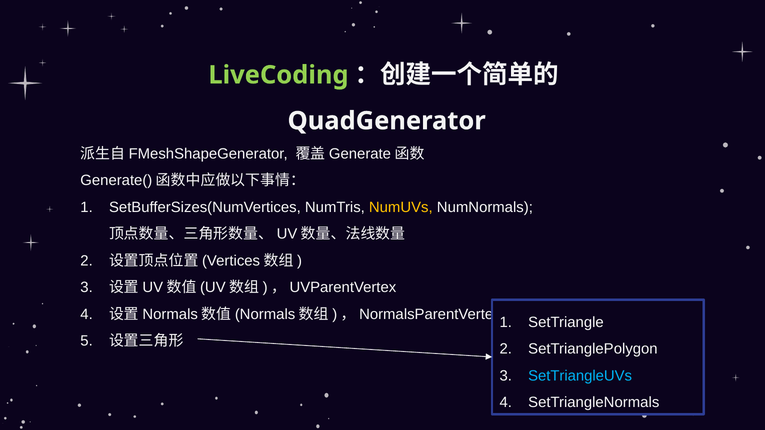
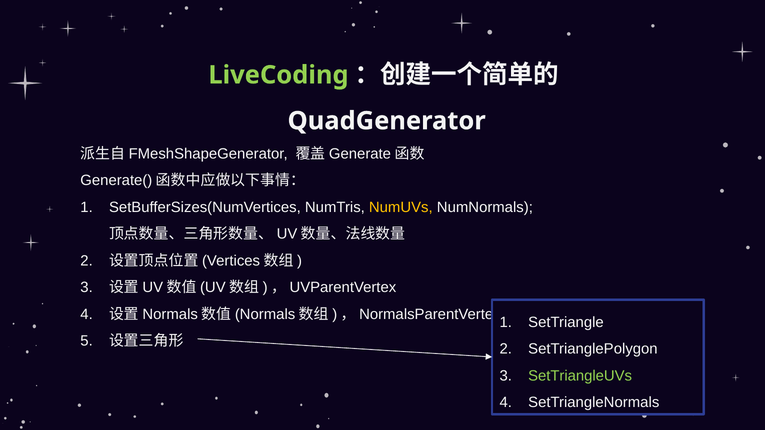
SetTriangleUVs colour: light blue -> light green
